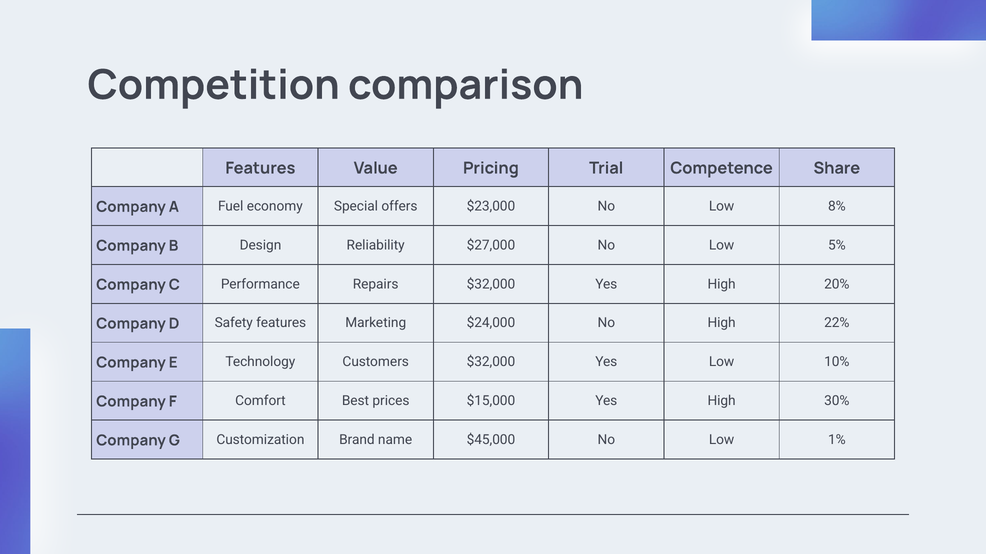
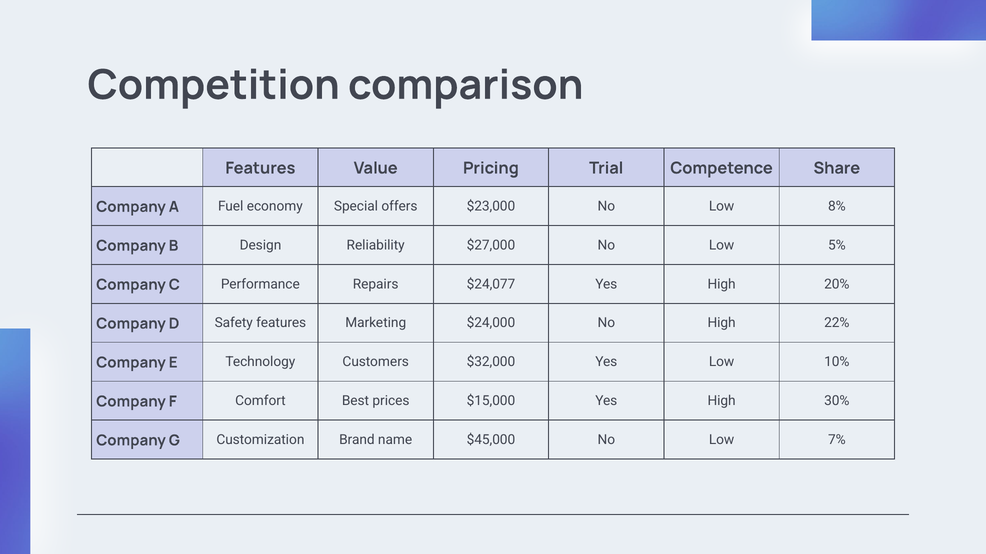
Repairs $32,000: $32,000 -> $24,077
1%: 1% -> 7%
